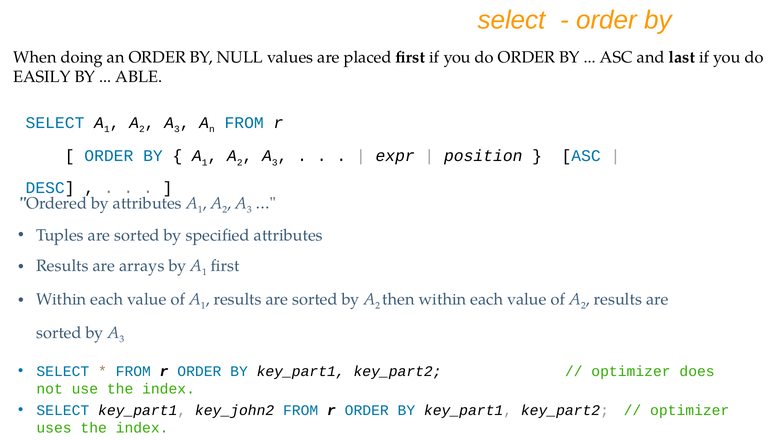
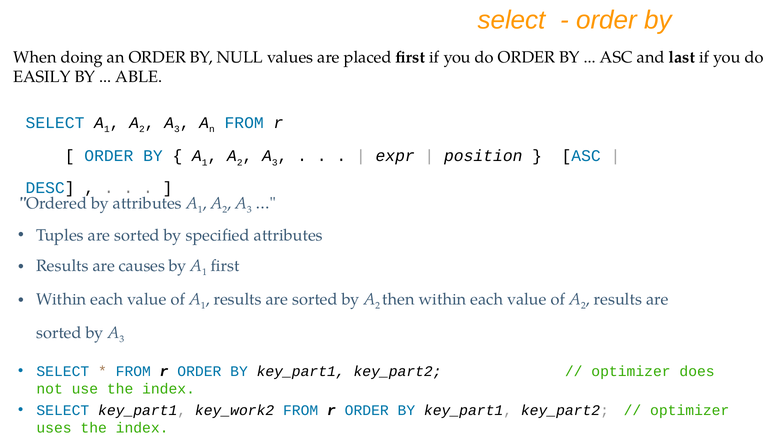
arrays: arrays -> causes
key_john2: key_john2 -> key_work2
